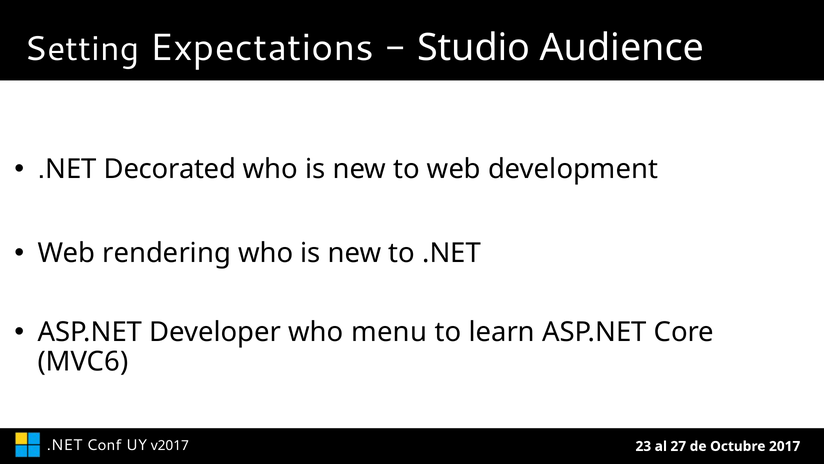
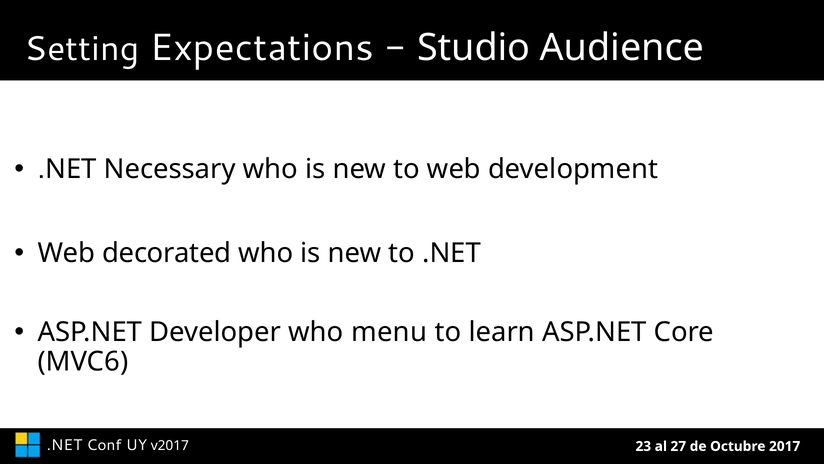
Decorated: Decorated -> Necessary
rendering: rendering -> decorated
